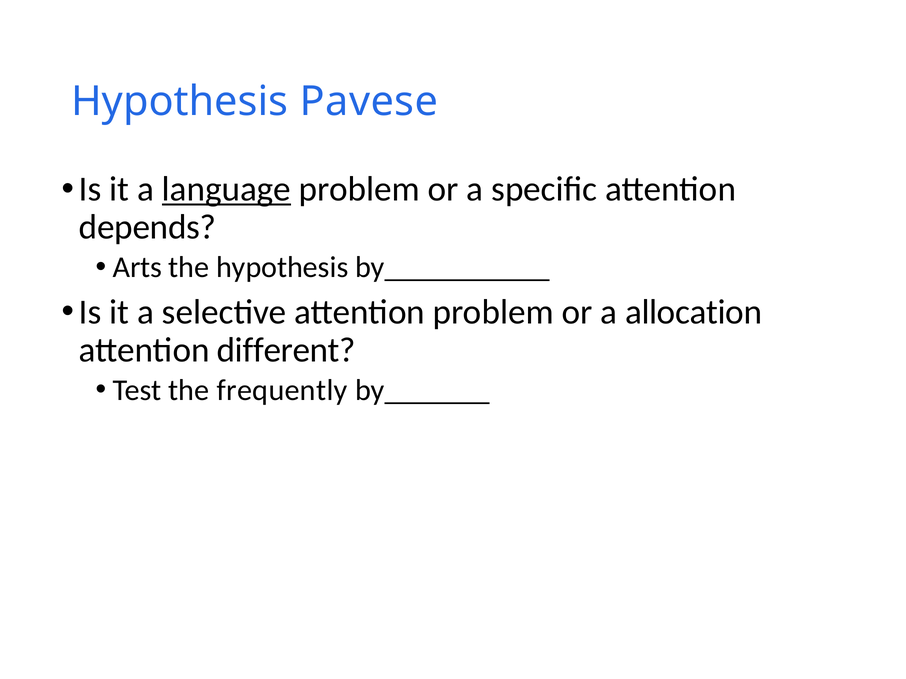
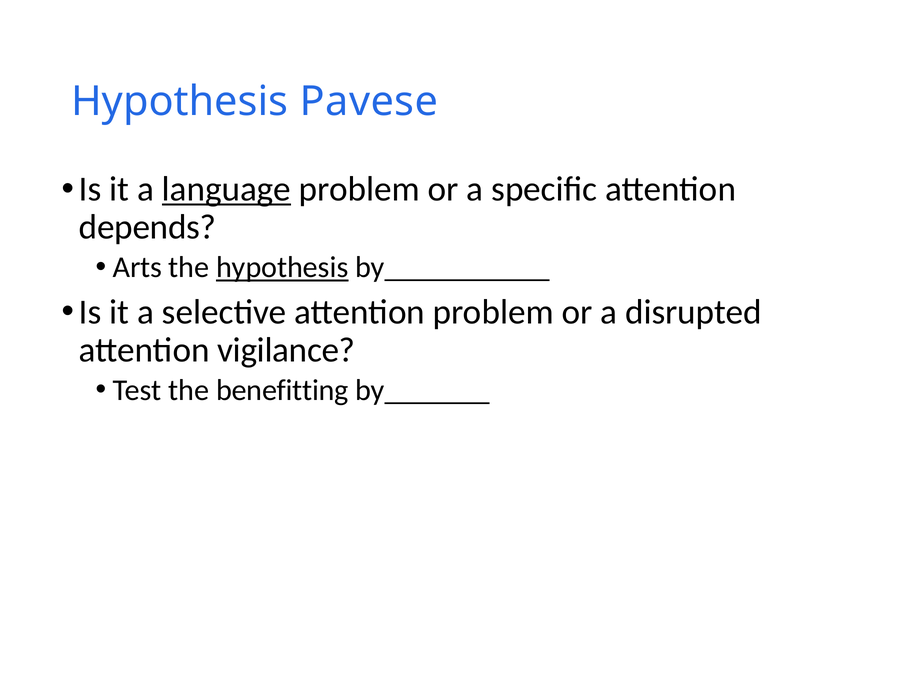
hypothesis at (282, 268) underline: none -> present
allocation: allocation -> disrupted
different: different -> vigilance
frequently: frequently -> benefitting
